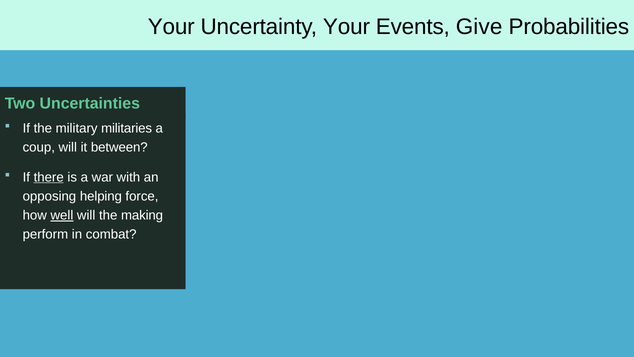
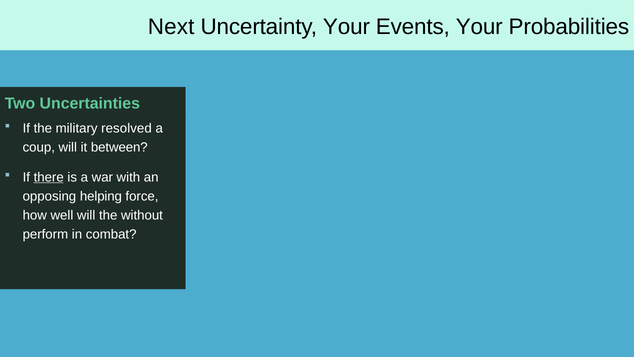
Your at (171, 27): Your -> Next
Events Give: Give -> Your
militaries: militaries -> resolved
well underline: present -> none
making: making -> without
